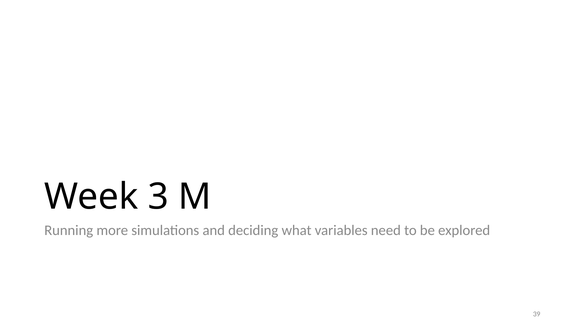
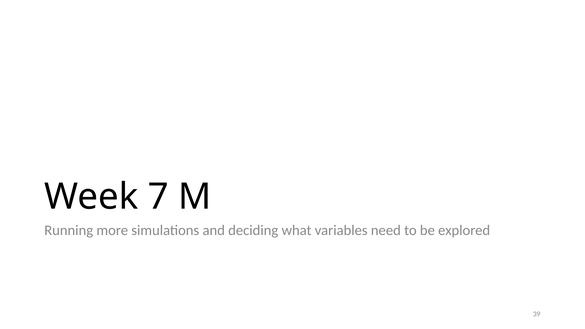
3: 3 -> 7
